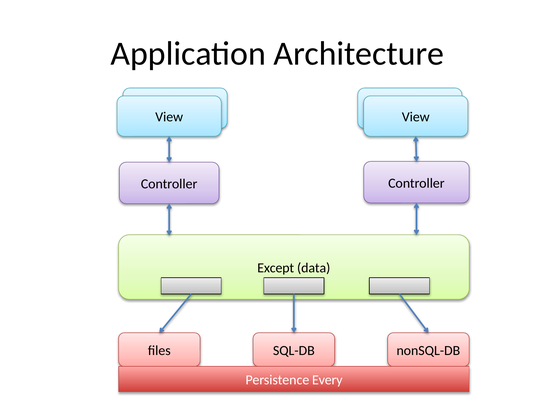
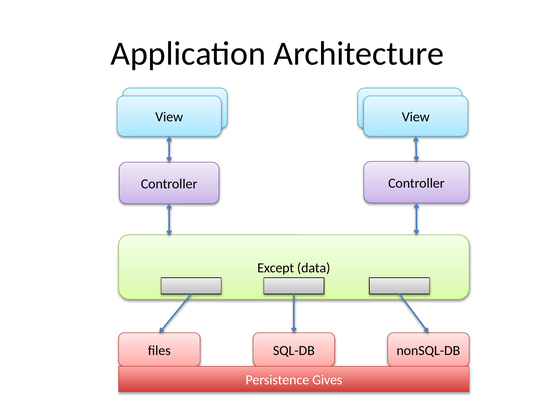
Every: Every -> Gives
